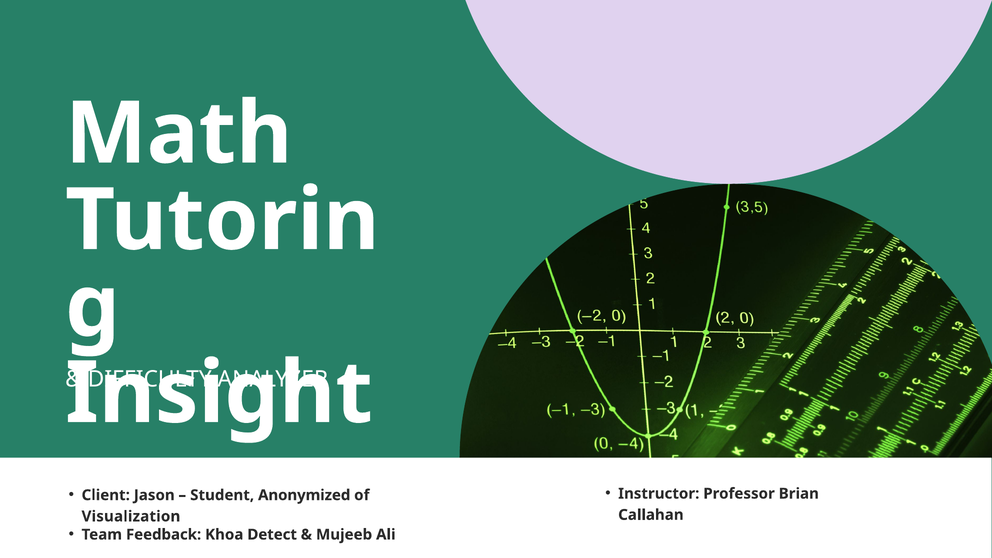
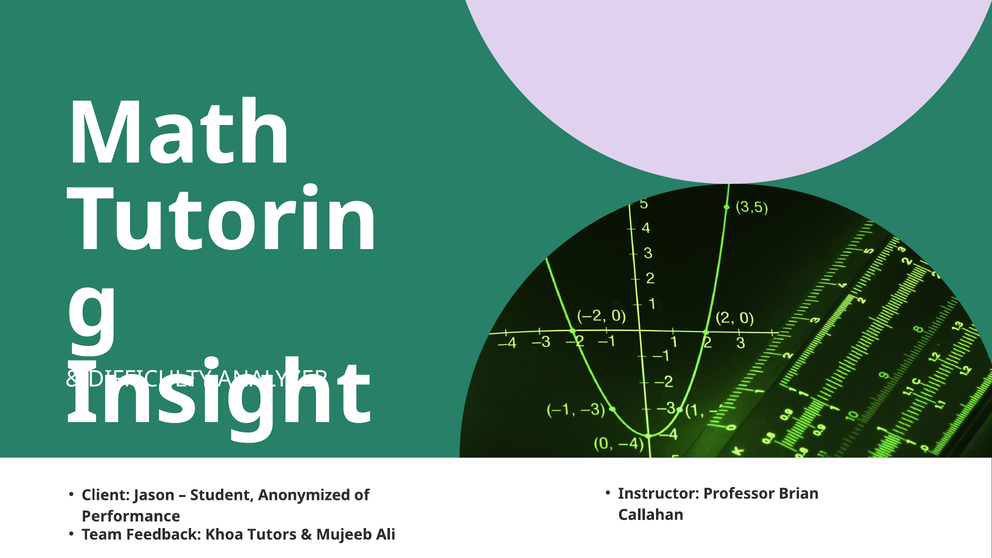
Visualization: Visualization -> Performance
Detect: Detect -> Tutors
